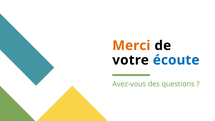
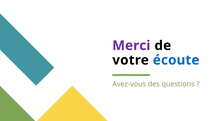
Merci colour: orange -> purple
